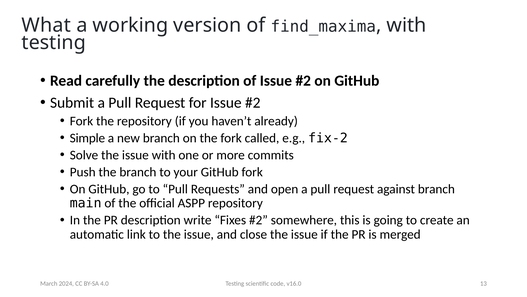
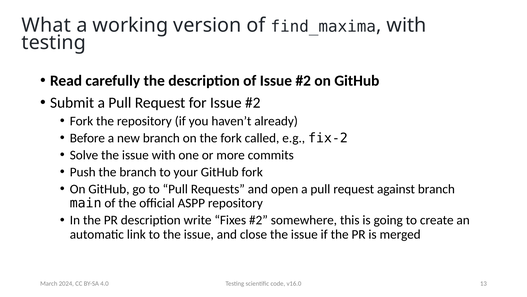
Simple: Simple -> Before
